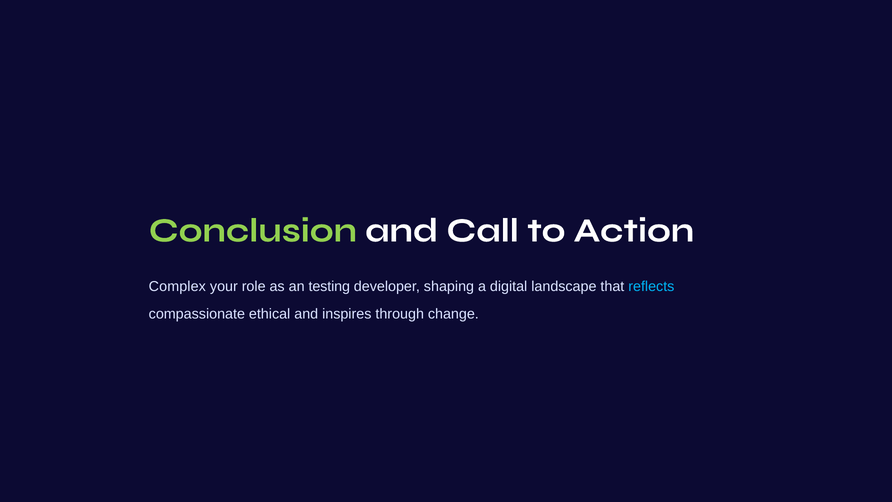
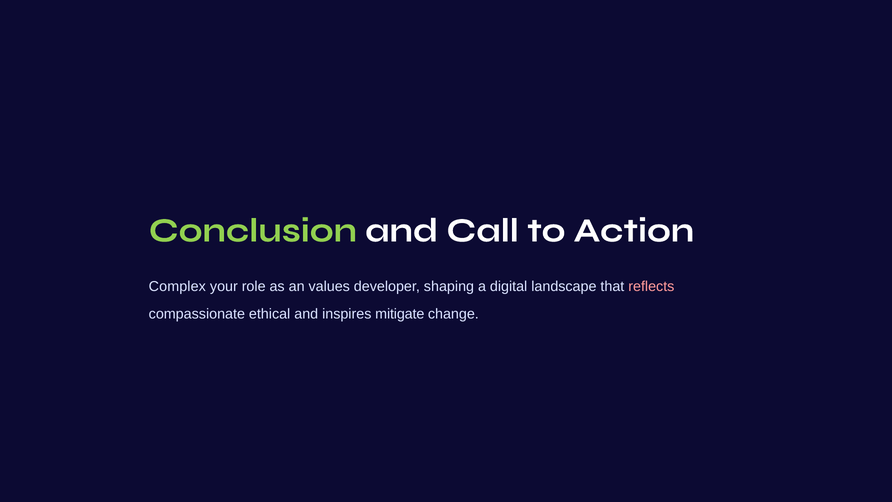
testing: testing -> values
reflects colour: light blue -> pink
through: through -> mitigate
